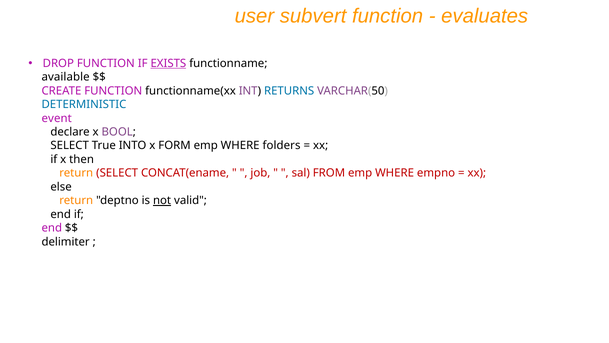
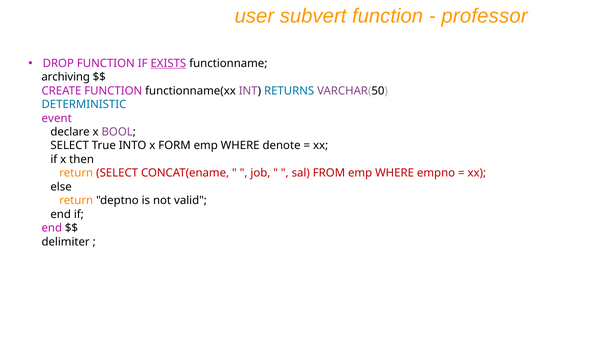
evaluates: evaluates -> professor
available: available -> archiving
folders: folders -> denote
not underline: present -> none
